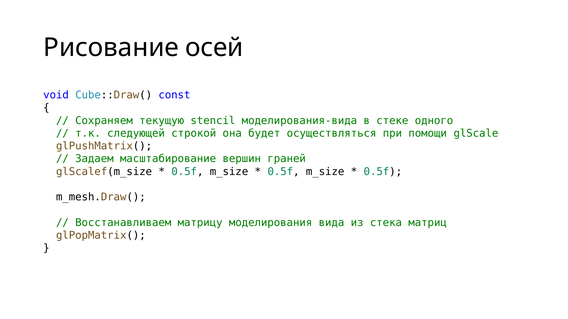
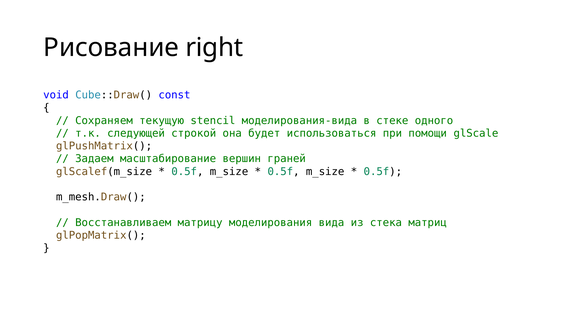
осей: осей -> right
осуществляться: осуществляться -> использоваться
